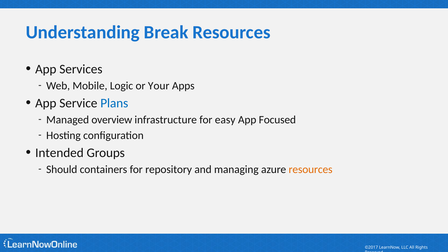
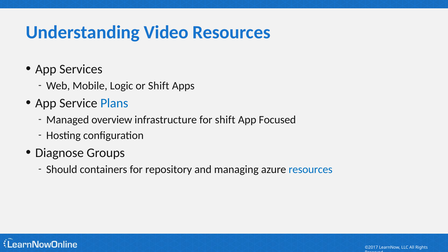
Break: Break -> Video
or Your: Your -> Shift
for easy: easy -> shift
Intended: Intended -> Diagnose
resources at (311, 170) colour: orange -> blue
